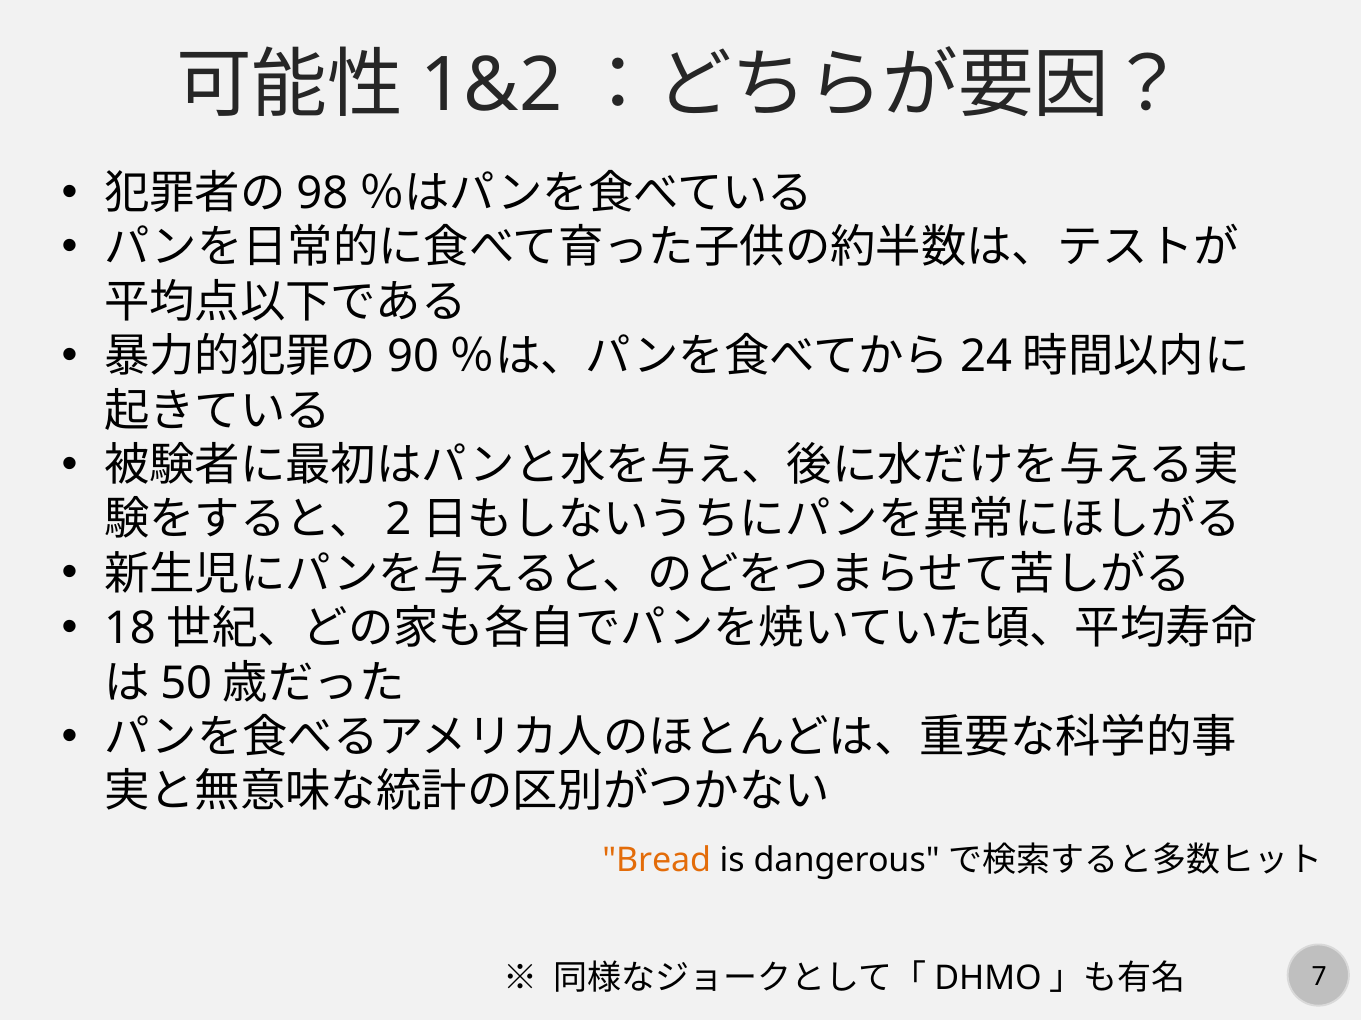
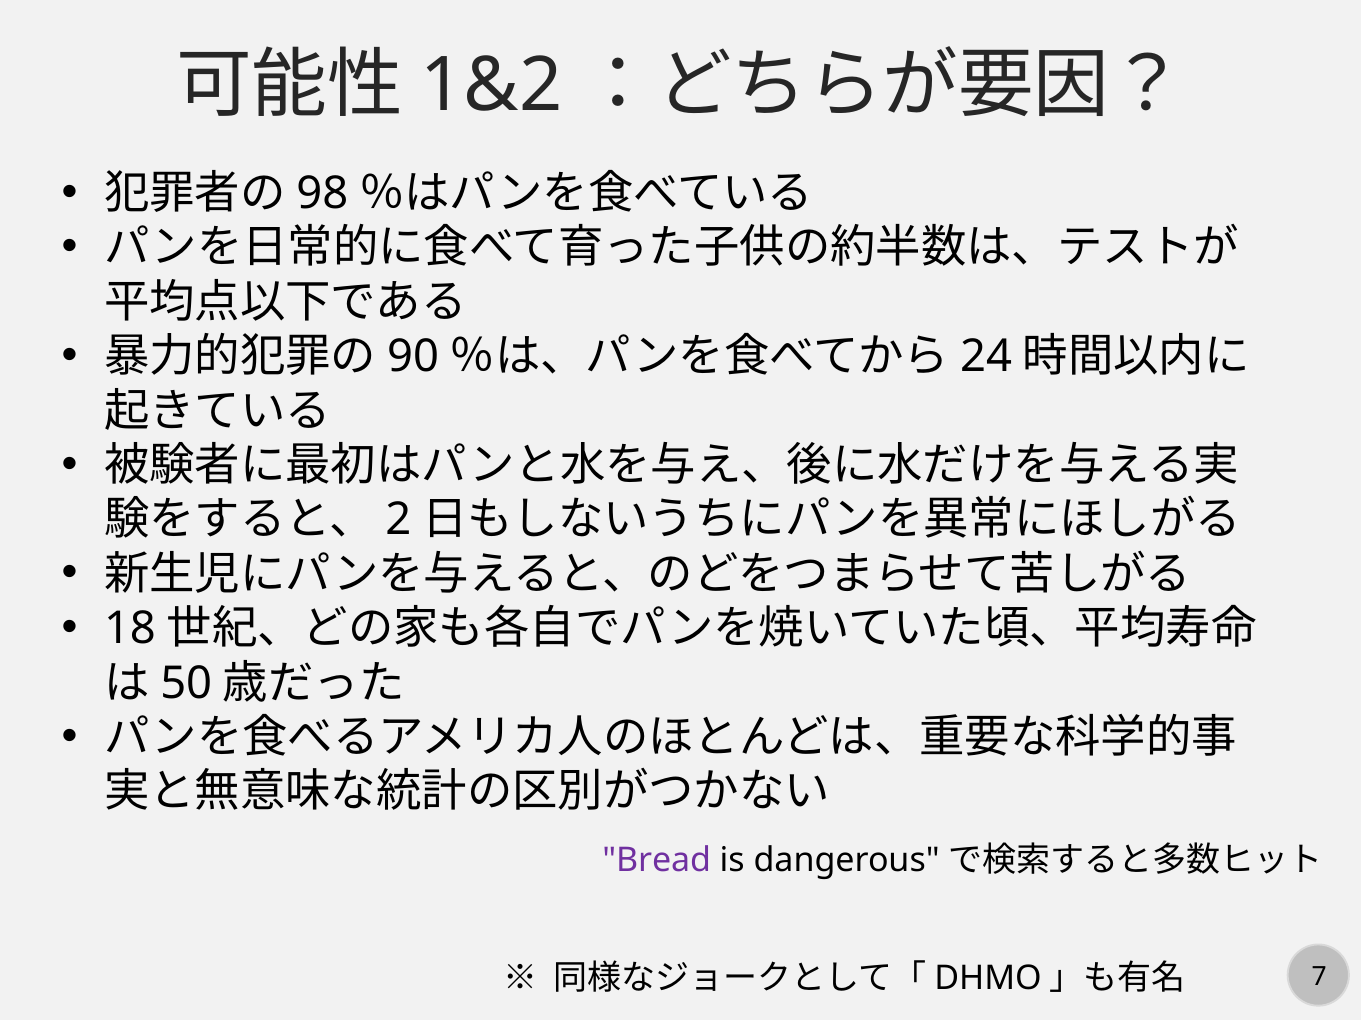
Bread colour: orange -> purple
